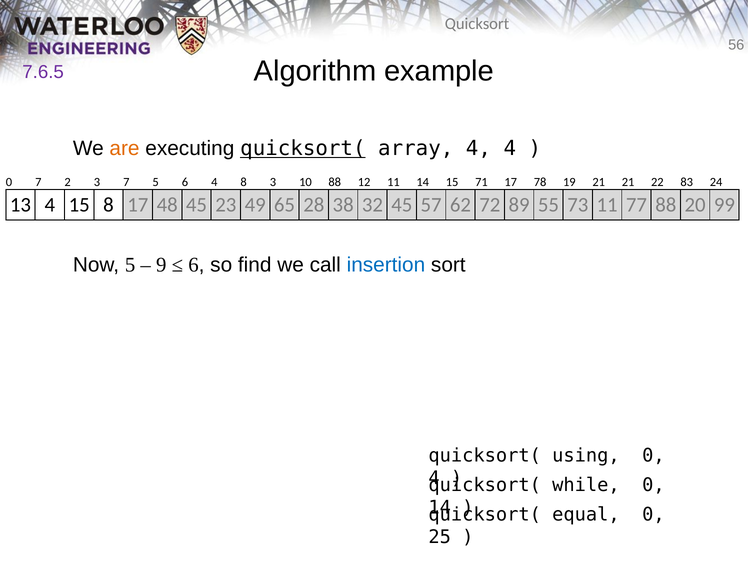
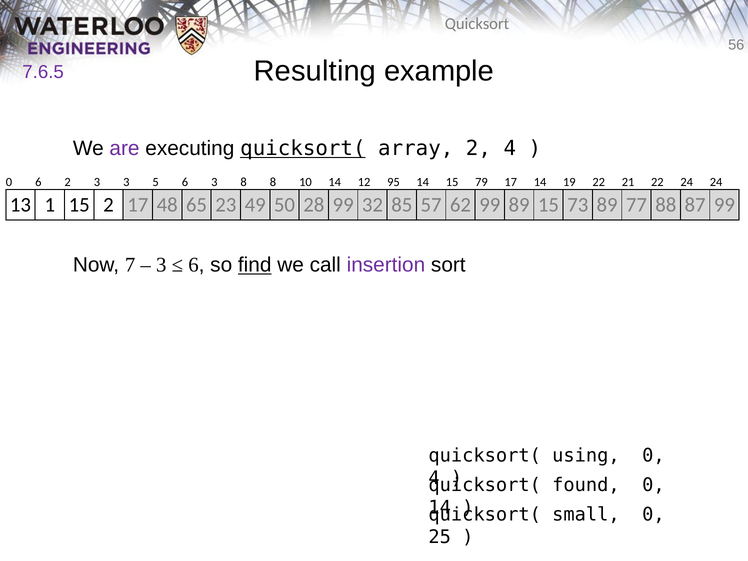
Algorithm: Algorithm -> Resulting
are colour: orange -> purple
array 4: 4 -> 2
0 7: 7 -> 6
3 7: 7 -> 3
6 4: 4 -> 3
8 3: 3 -> 8
10 88: 88 -> 14
12 11: 11 -> 95
71: 71 -> 79
17 78: 78 -> 14
19 21: 21 -> 22
22 83: 83 -> 24
13 4: 4 -> 1
15 8: 8 -> 2
48 45: 45 -> 65
65: 65 -> 50
28 38: 38 -> 99
32 45: 45 -> 85
62 72: 72 -> 99
89 55: 55 -> 15
73 11: 11 -> 89
20: 20 -> 87
Now 5: 5 -> 7
9 at (161, 265): 9 -> 3
find underline: none -> present
insertion colour: blue -> purple
while: while -> found
equal: equal -> small
